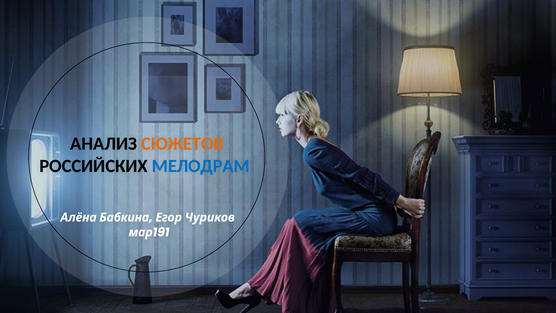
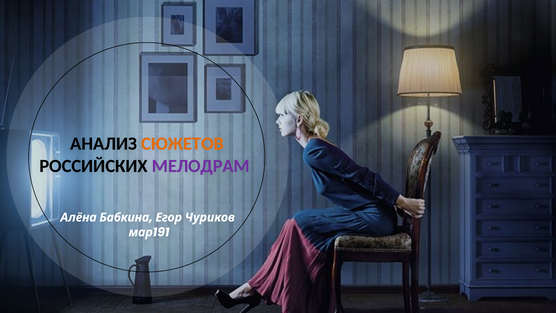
МЕЛОДРАМ colour: blue -> purple
